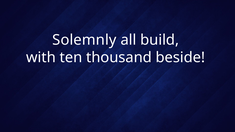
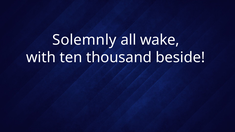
build: build -> wake
